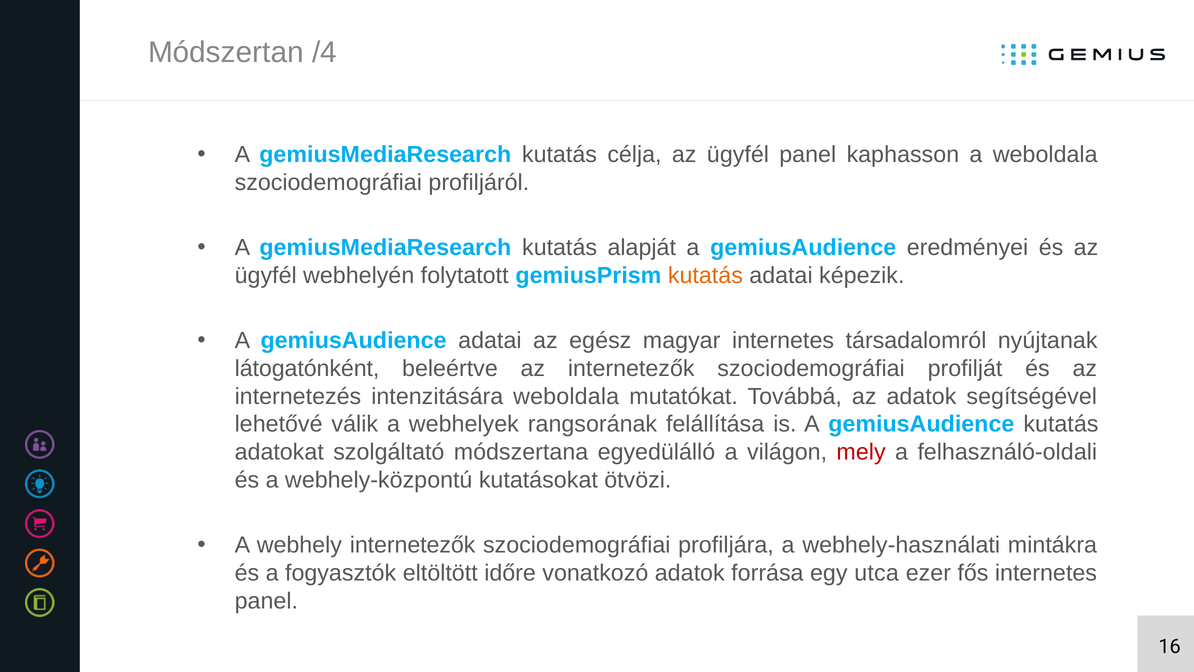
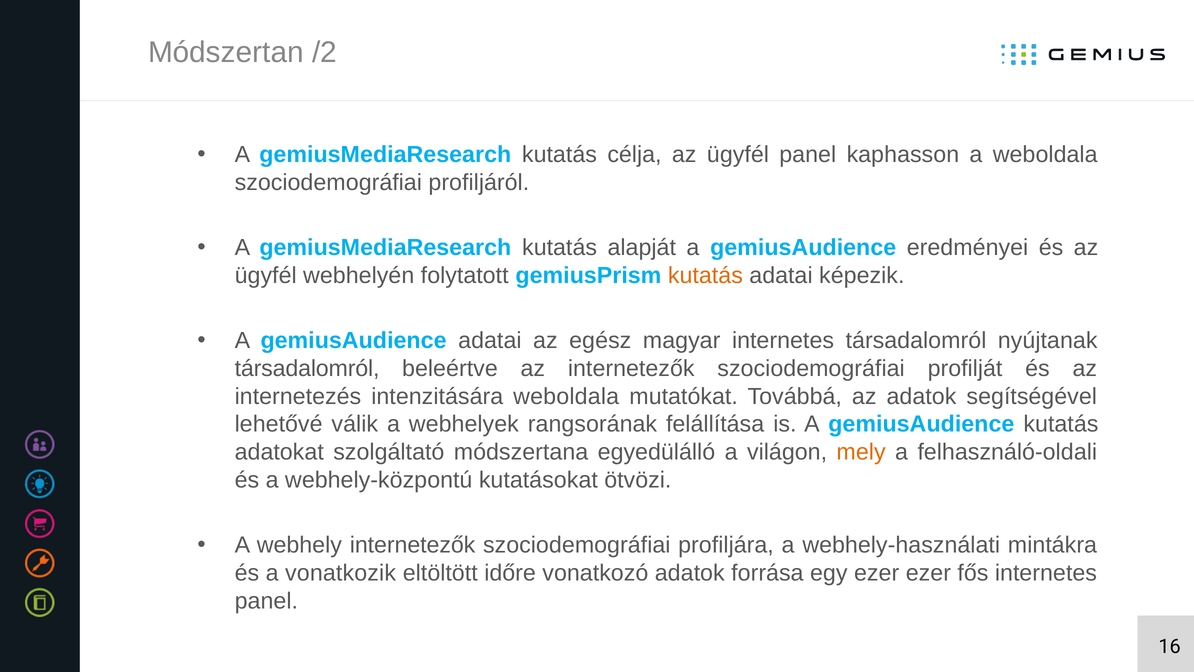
/4: /4 -> /2
látogatónként at (307, 368): látogatónként -> társadalomról
mely colour: red -> orange
fogyasztók: fogyasztók -> vonatkozik
egy utca: utca -> ezer
